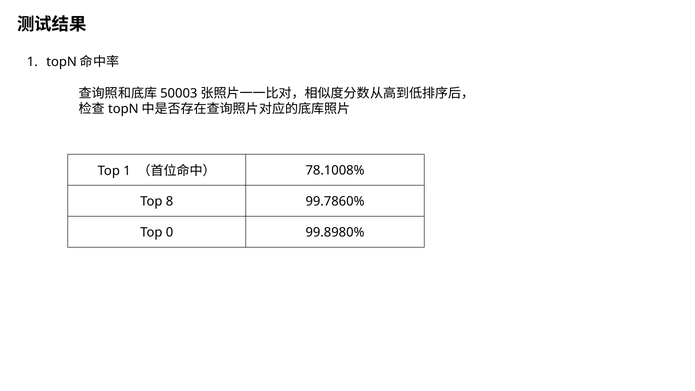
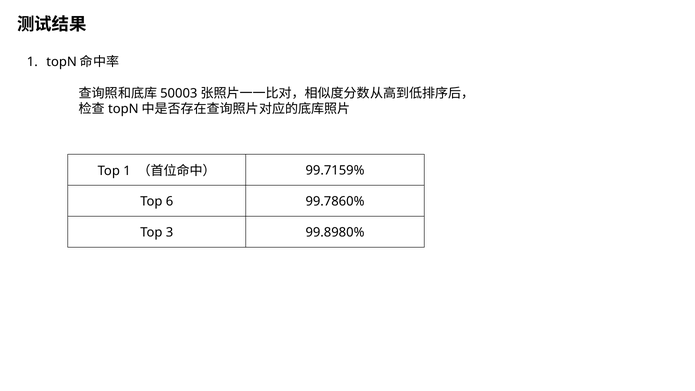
78.1008%: 78.1008% -> 99.7159%
8: 8 -> 6
0: 0 -> 3
